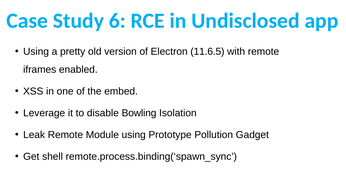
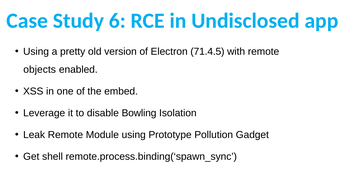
11.6.5: 11.6.5 -> 71.4.5
iframes: iframes -> objects
